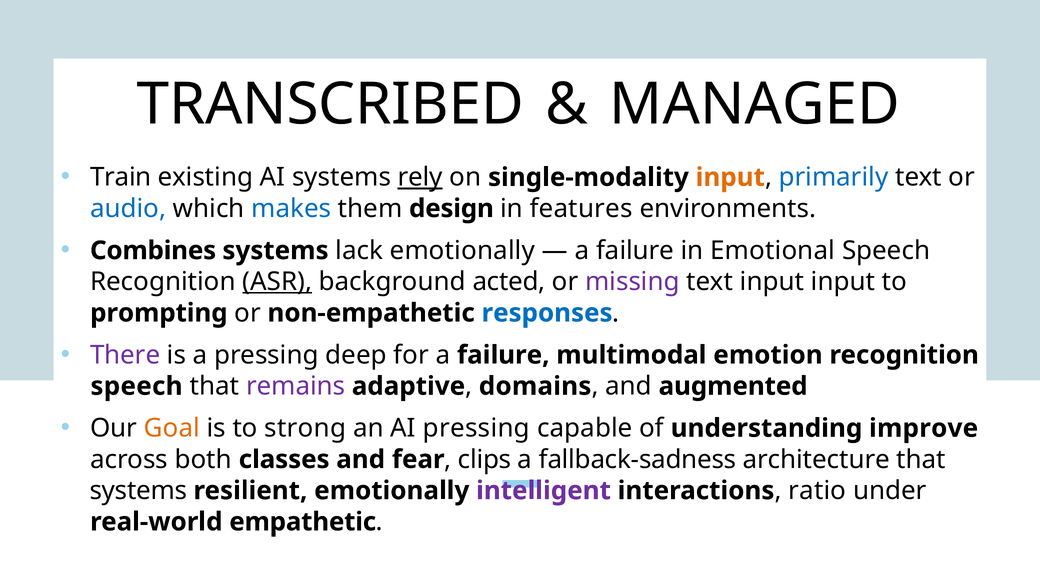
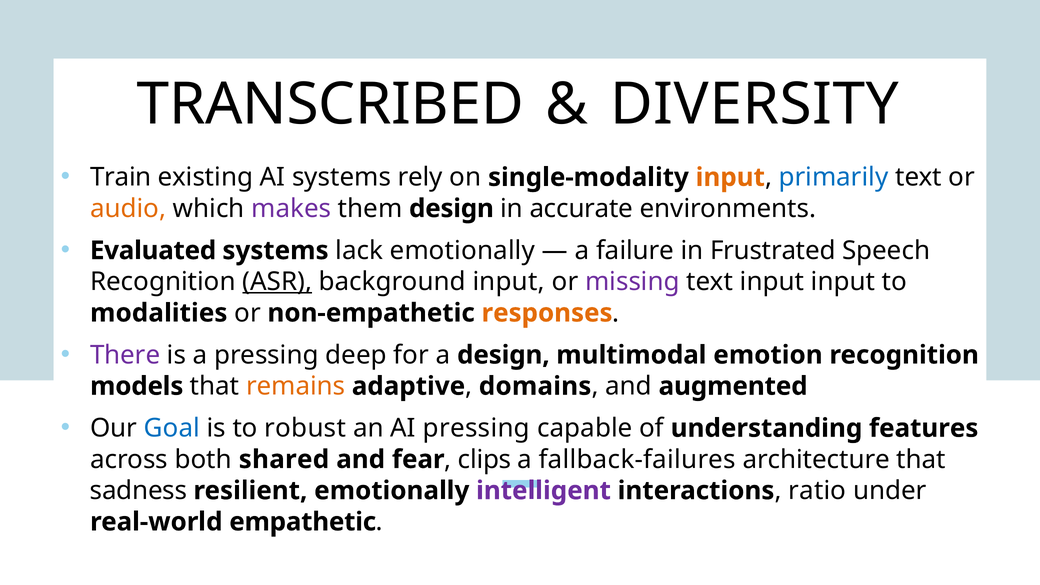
MANAGED: MANAGED -> DIVERSITY
rely underline: present -> none
audio colour: blue -> orange
makes colour: blue -> purple
features: features -> accurate
Combines: Combines -> Evaluated
Emotional: Emotional -> Frustrated
background acted: acted -> input
prompting: prompting -> modalities
responses colour: blue -> orange
for a failure: failure -> design
speech at (137, 386): speech -> models
remains colour: purple -> orange
Goal colour: orange -> blue
strong: strong -> robust
improve: improve -> features
classes: classes -> shared
fallback-sadness: fallback-sadness -> fallback-failures
systems at (139, 491): systems -> sadness
